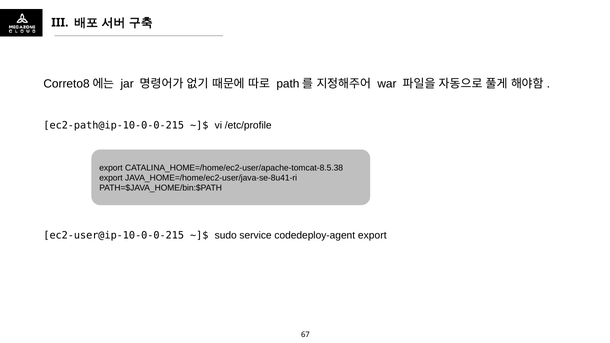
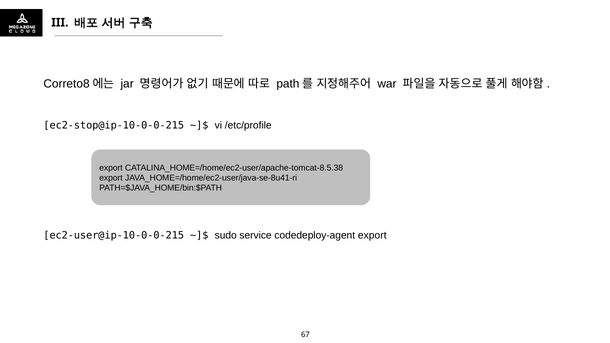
ec2-path@ip-10-0-0-215: ec2-path@ip-10-0-0-215 -> ec2-stop@ip-10-0-0-215
